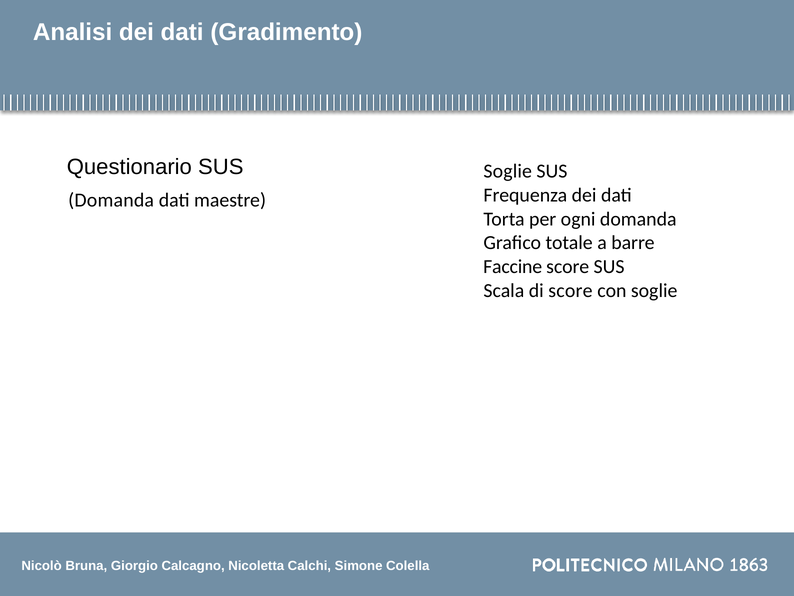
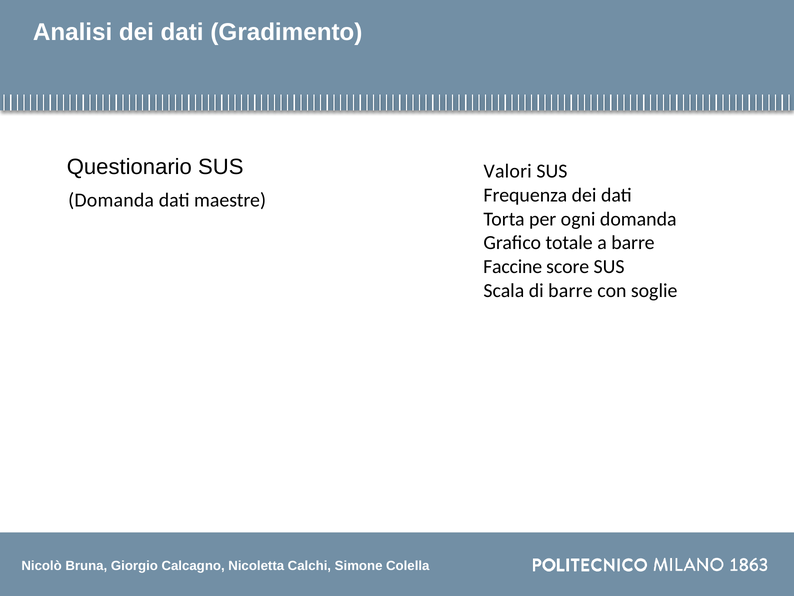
Soglie at (508, 171): Soglie -> Valori
di score: score -> barre
